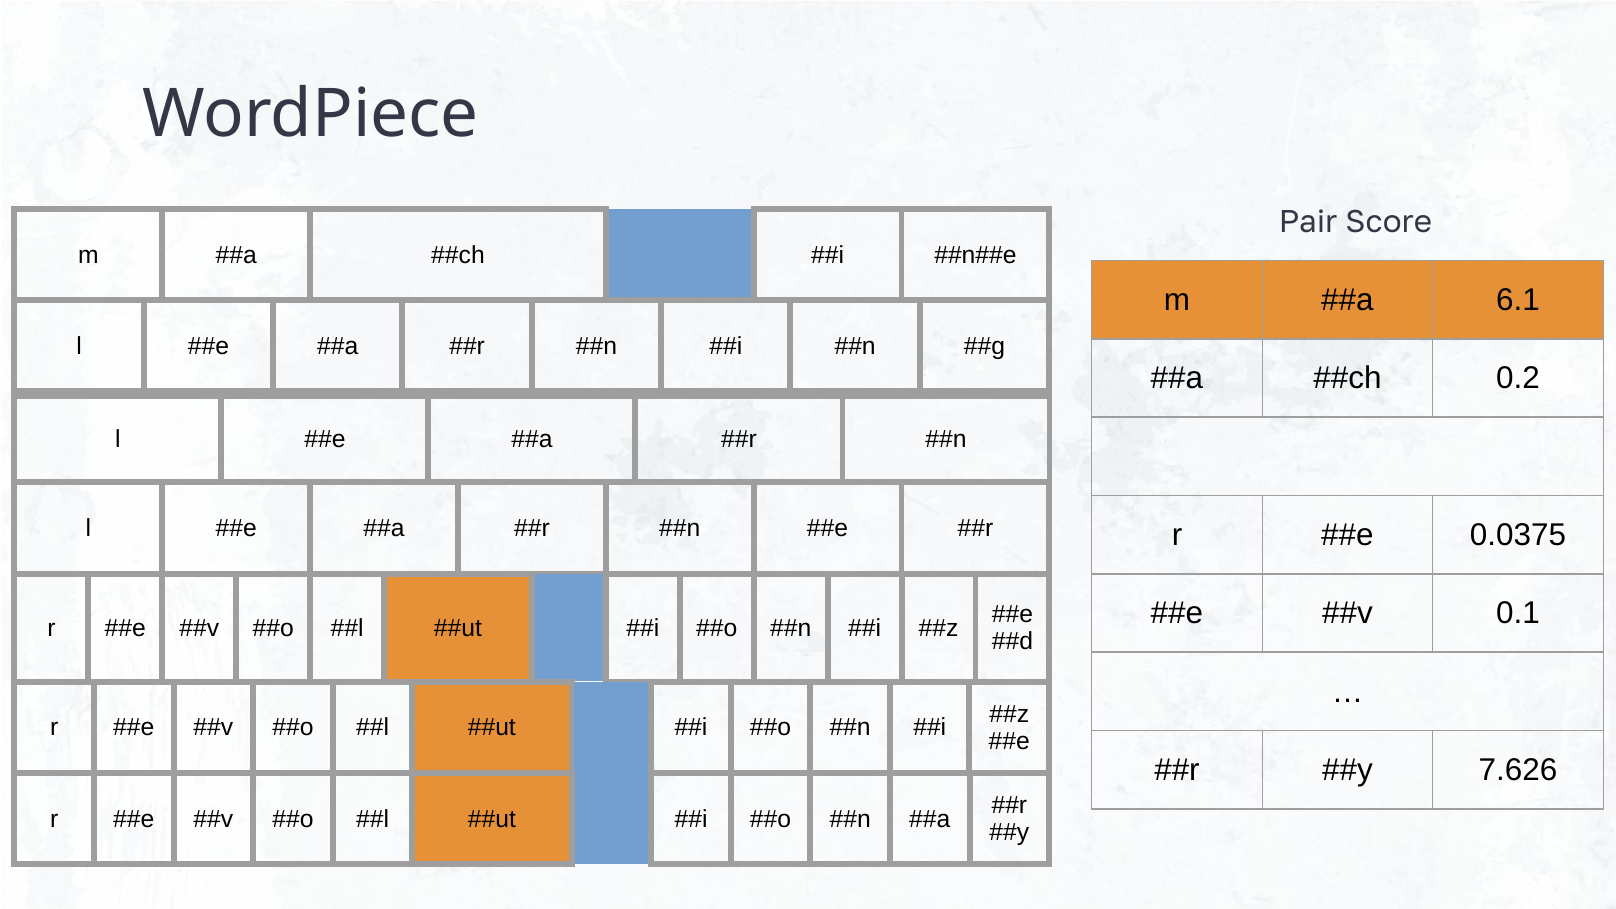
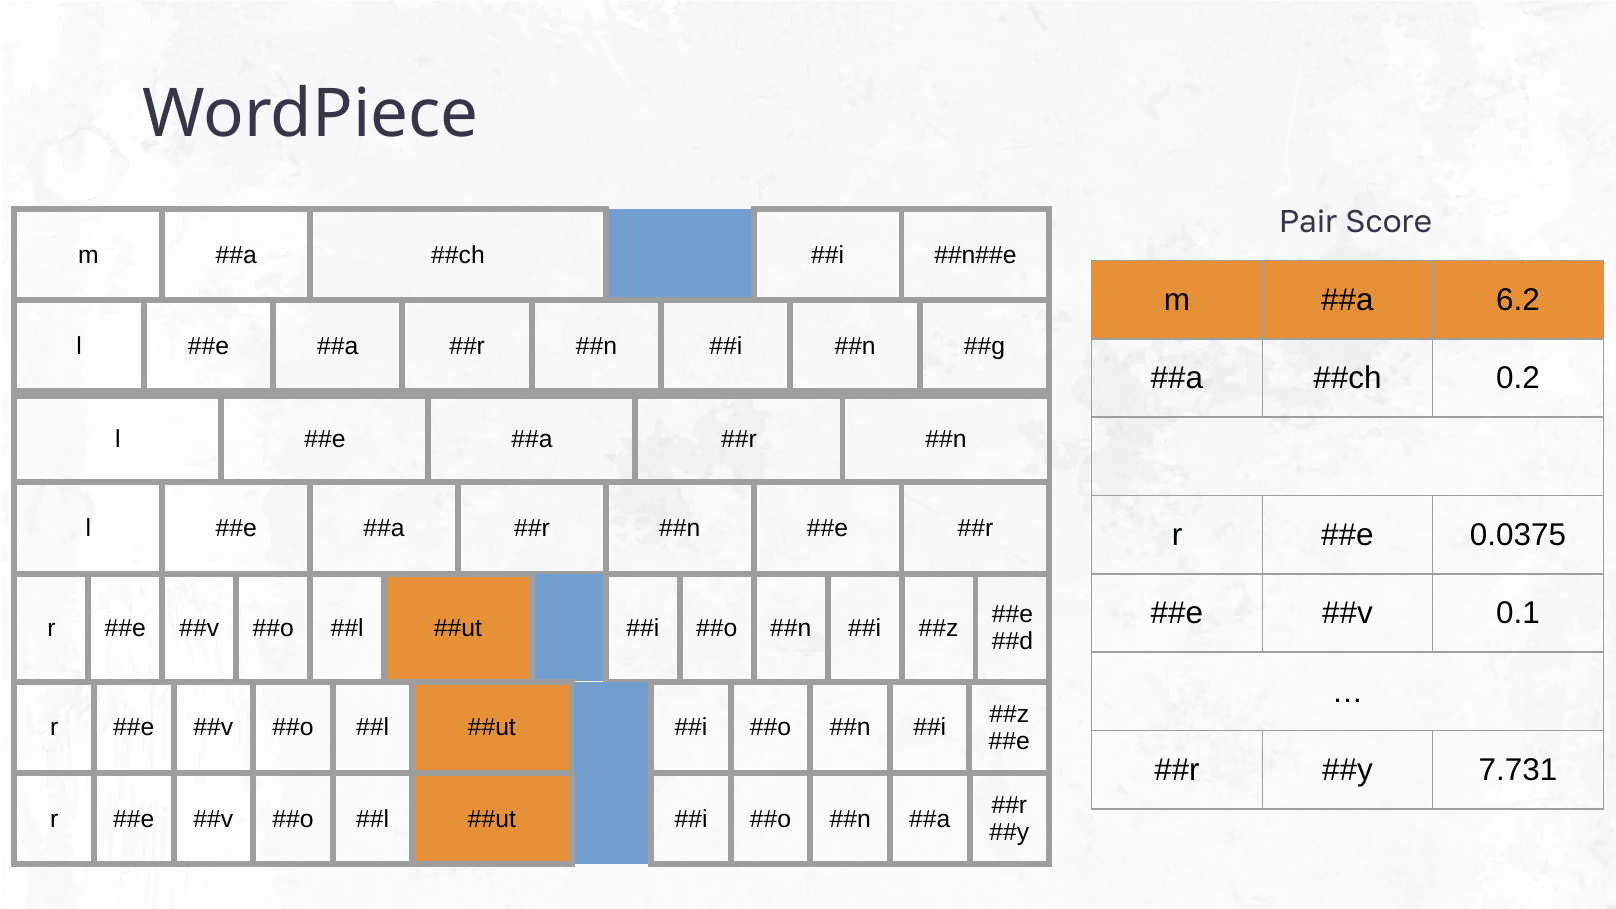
6.1: 6.1 -> 6.2
7.626: 7.626 -> 7.731
